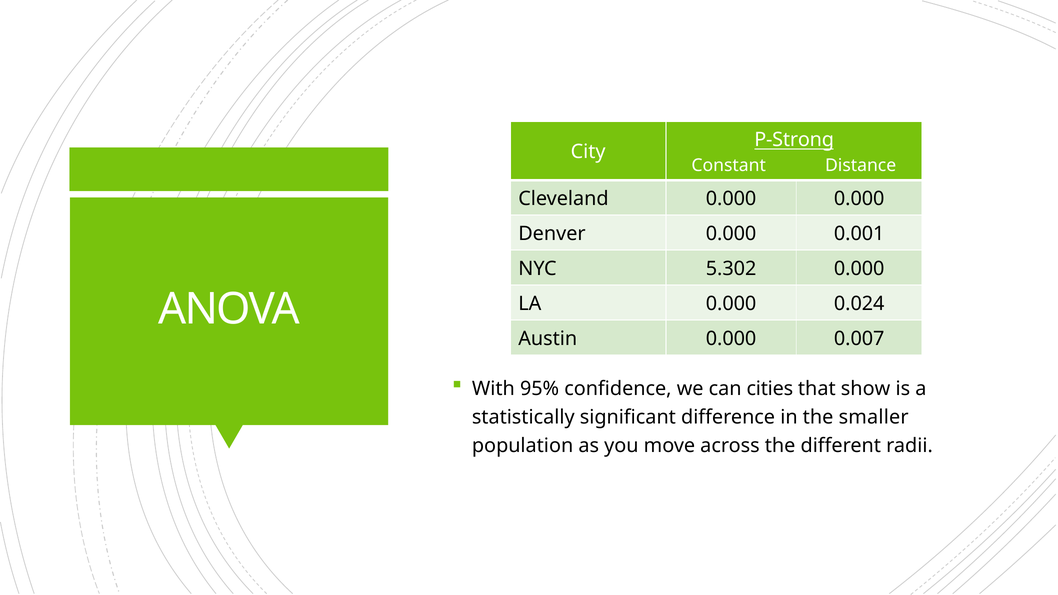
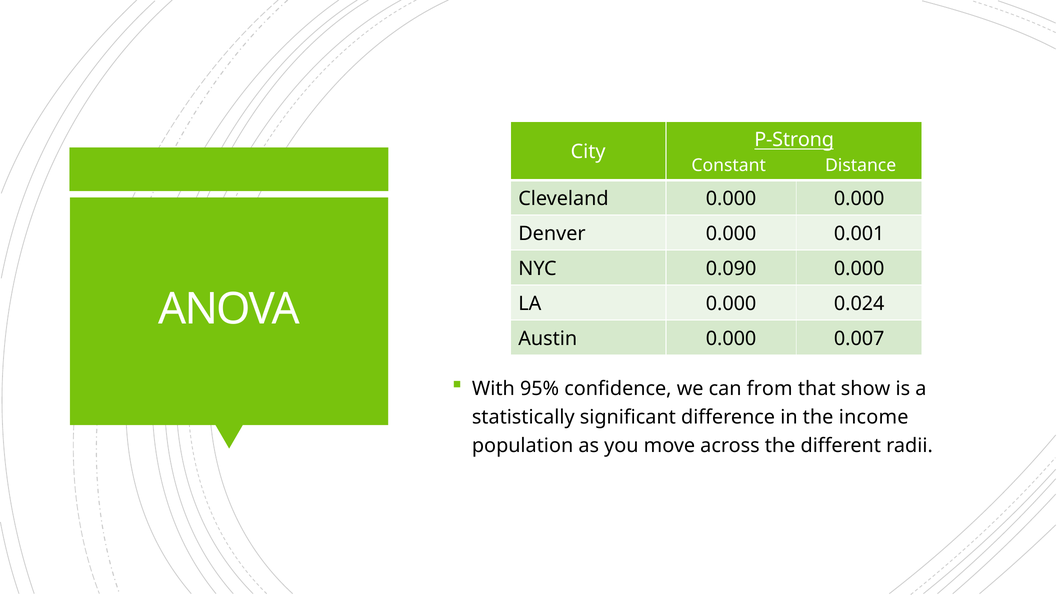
5.302: 5.302 -> 0.090
cities: cities -> from
smaller: smaller -> income
